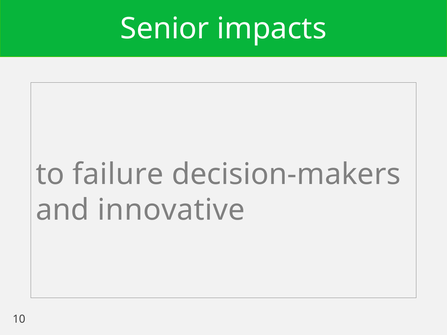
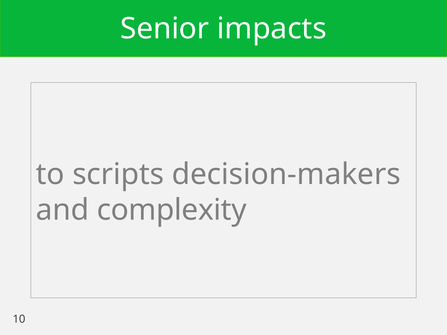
failure: failure -> scripts
innovative: innovative -> complexity
